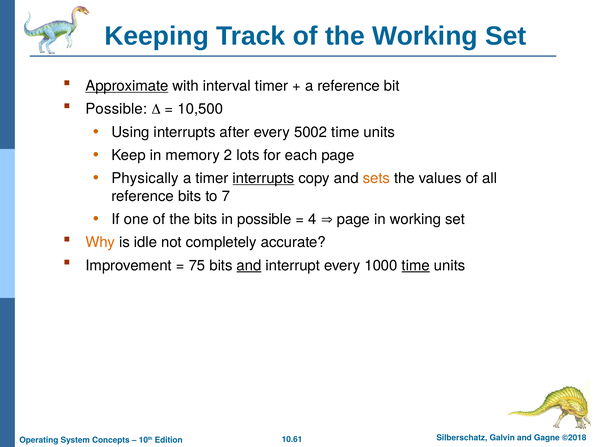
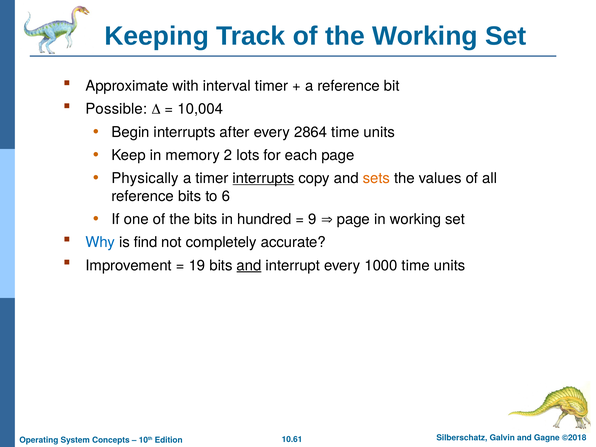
Approximate underline: present -> none
10,500: 10,500 -> 10,004
Using: Using -> Begin
5002: 5002 -> 2864
7: 7 -> 6
in possible: possible -> hundred
4: 4 -> 9
Why colour: orange -> blue
idle: idle -> find
75: 75 -> 19
time at (416, 265) underline: present -> none
